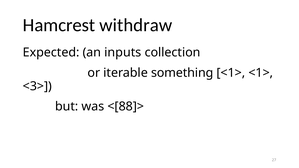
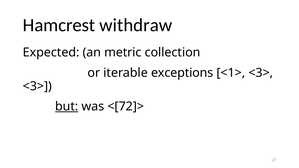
inputs: inputs -> metric
something: something -> exceptions
<1> <1>: <1> -> <3>
but underline: none -> present
<[88]>: <[88]> -> <[72]>
